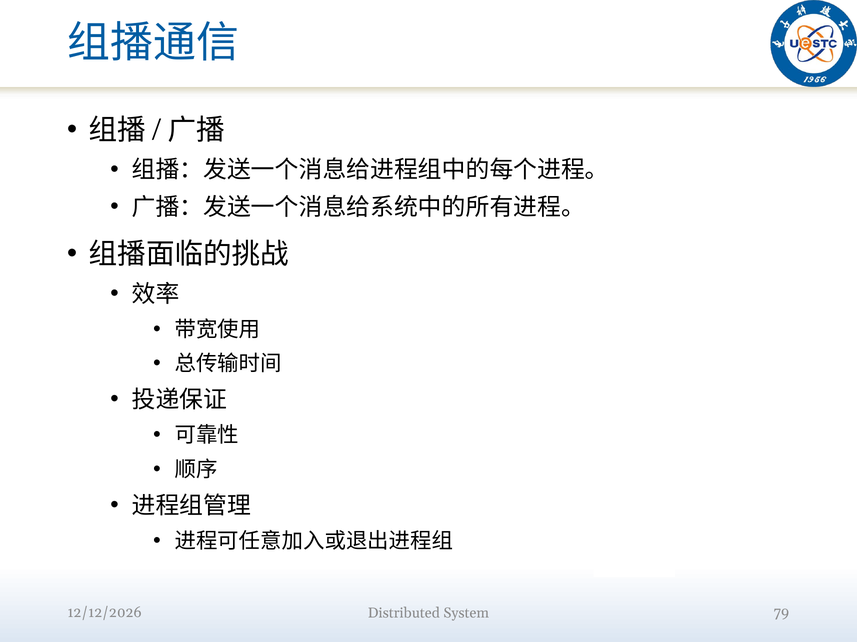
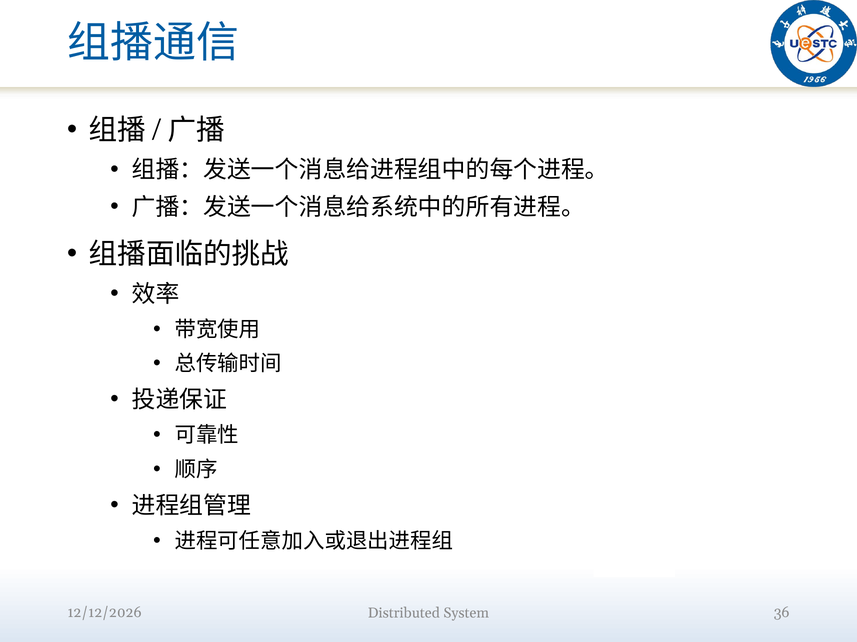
79: 79 -> 36
